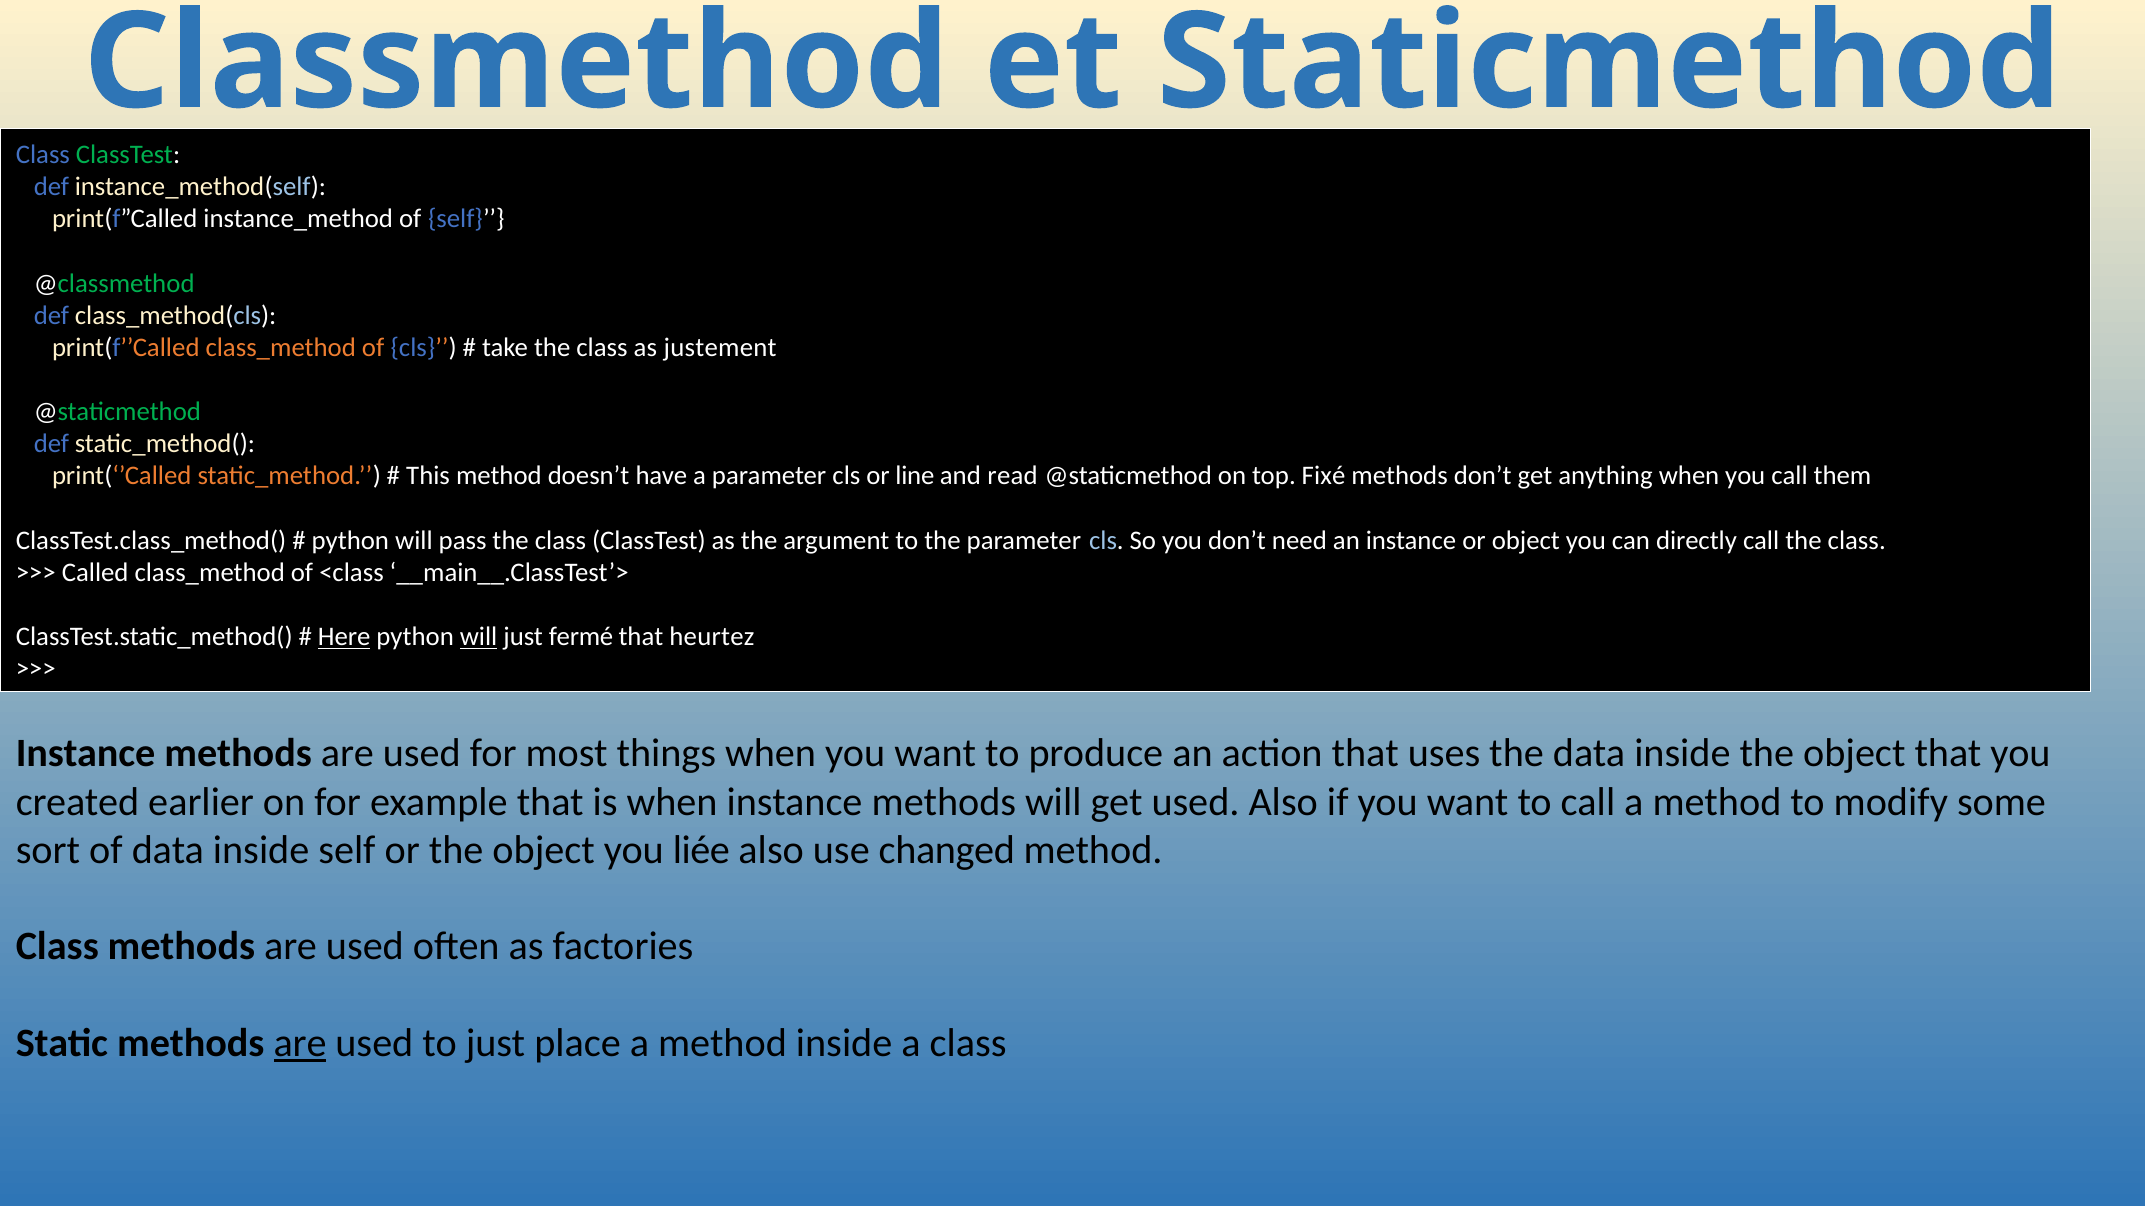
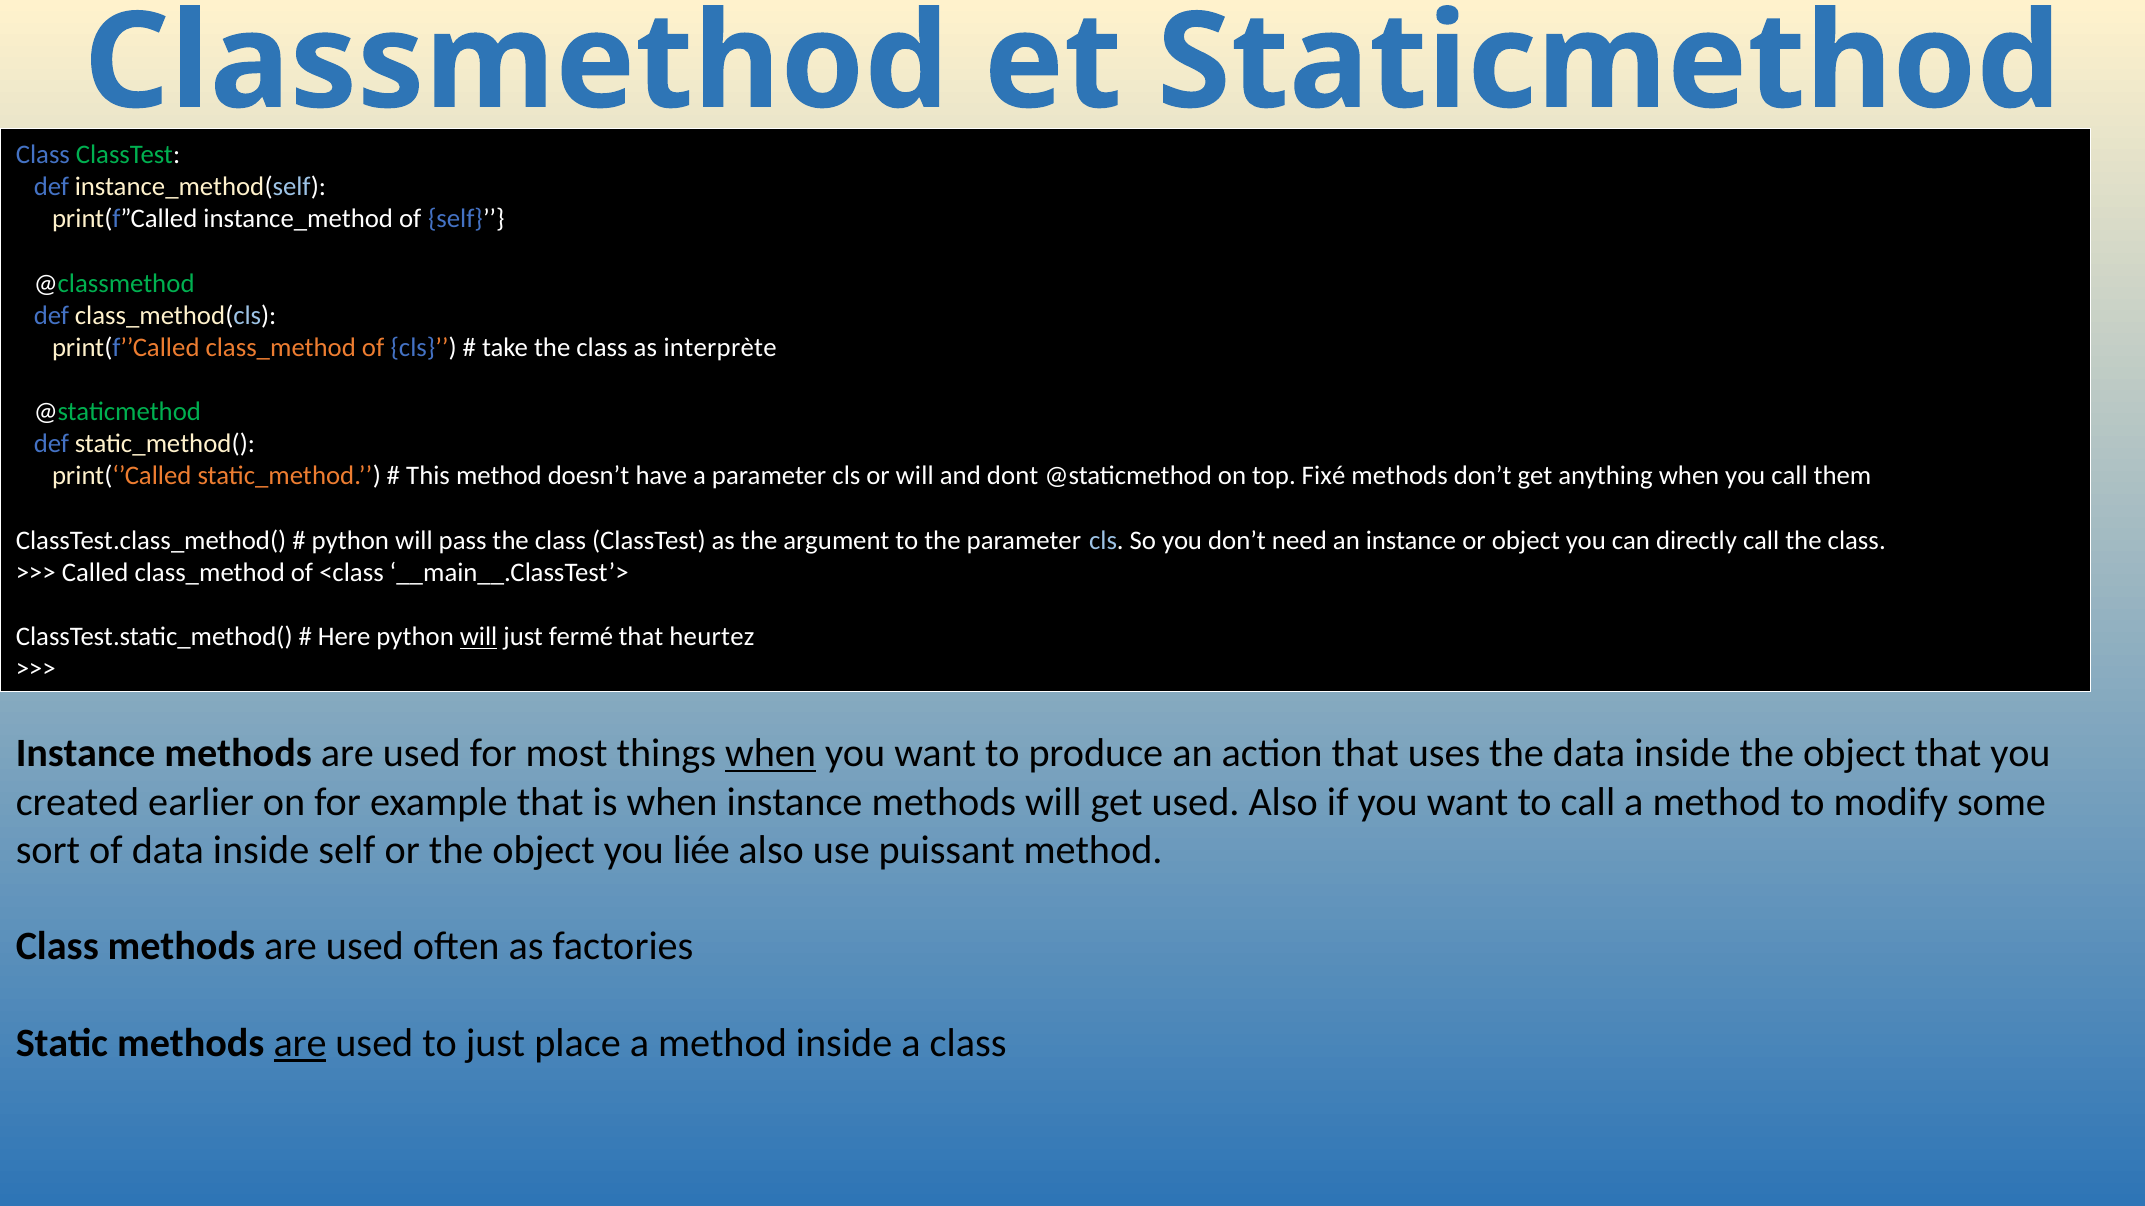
justement: justement -> interprète
or line: line -> will
read: read -> dont
Here underline: present -> none
when at (771, 754) underline: none -> present
changed: changed -> puissant
